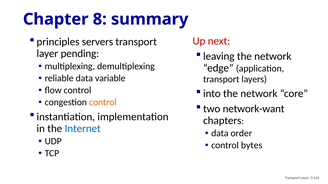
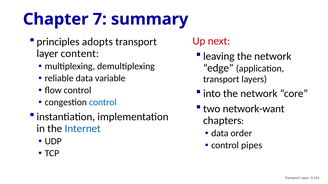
8: 8 -> 7
servers: servers -> adopts
pending: pending -> content
control at (103, 103) colour: orange -> blue
bytes: bytes -> pipes
